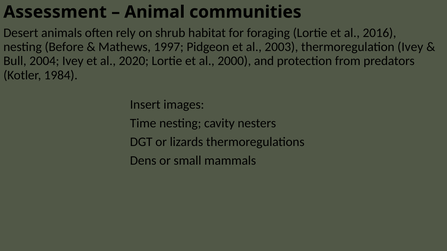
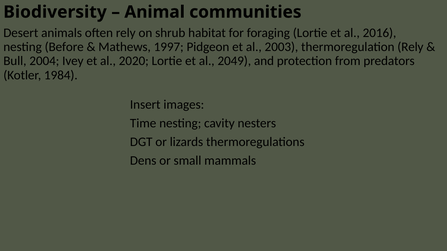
Assessment: Assessment -> Biodiversity
thermoregulation Ivey: Ivey -> Rely
2000: 2000 -> 2049
